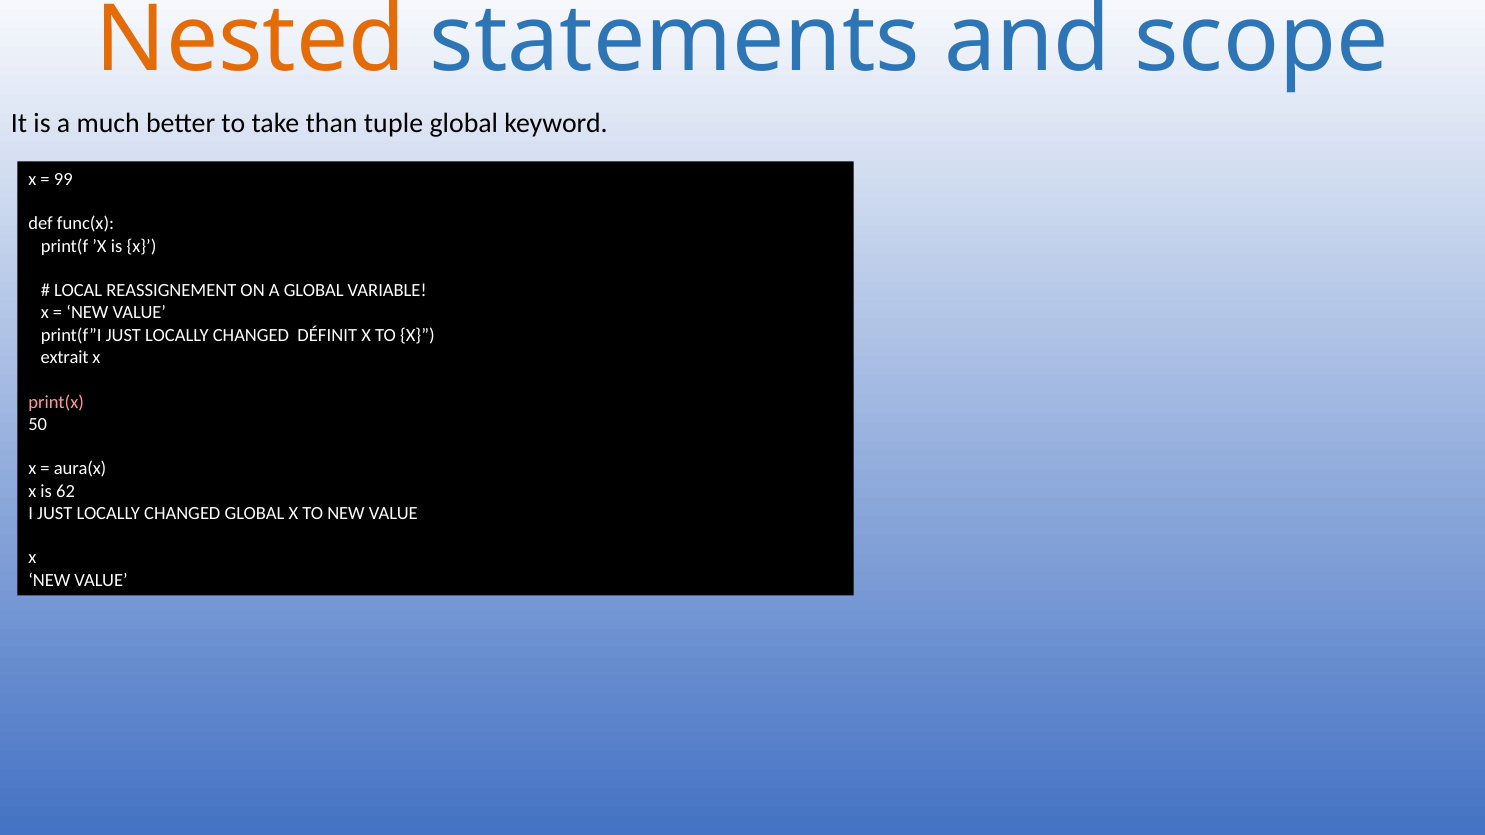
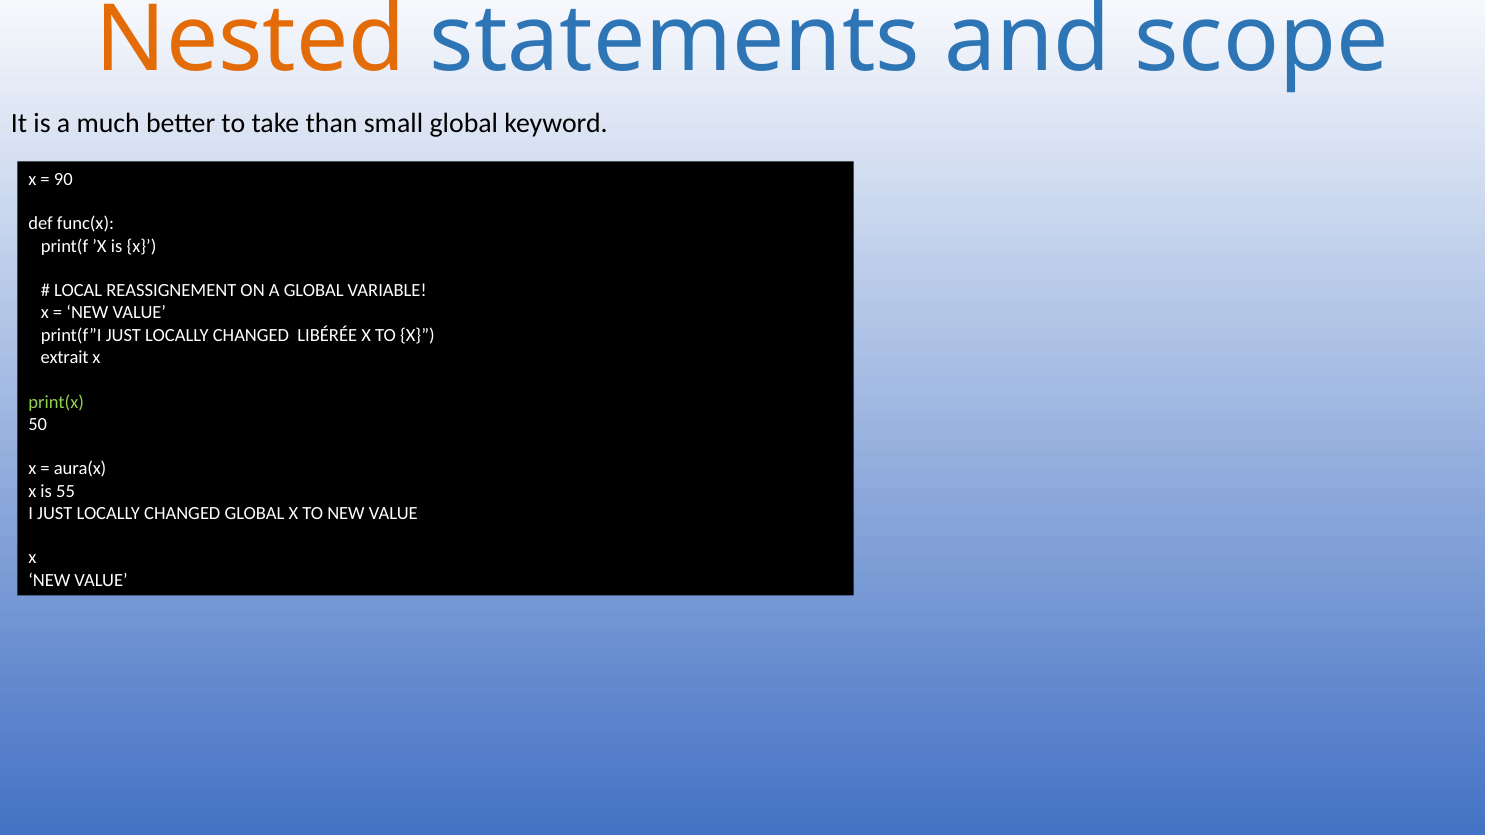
tuple: tuple -> small
99: 99 -> 90
DÉFINIT: DÉFINIT -> LIBÉRÉE
print(x colour: pink -> light green
62: 62 -> 55
